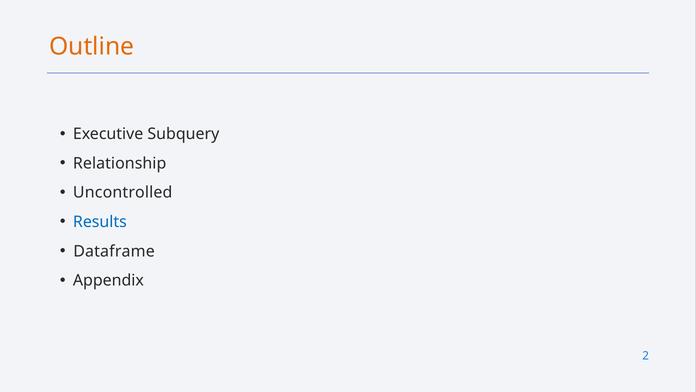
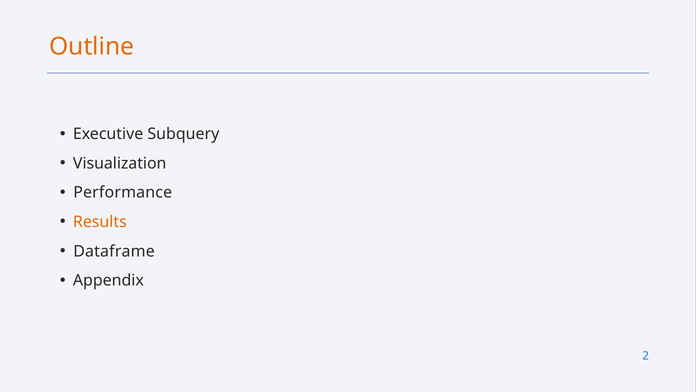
Relationship: Relationship -> Visualization
Uncontrolled: Uncontrolled -> Performance
Results colour: blue -> orange
